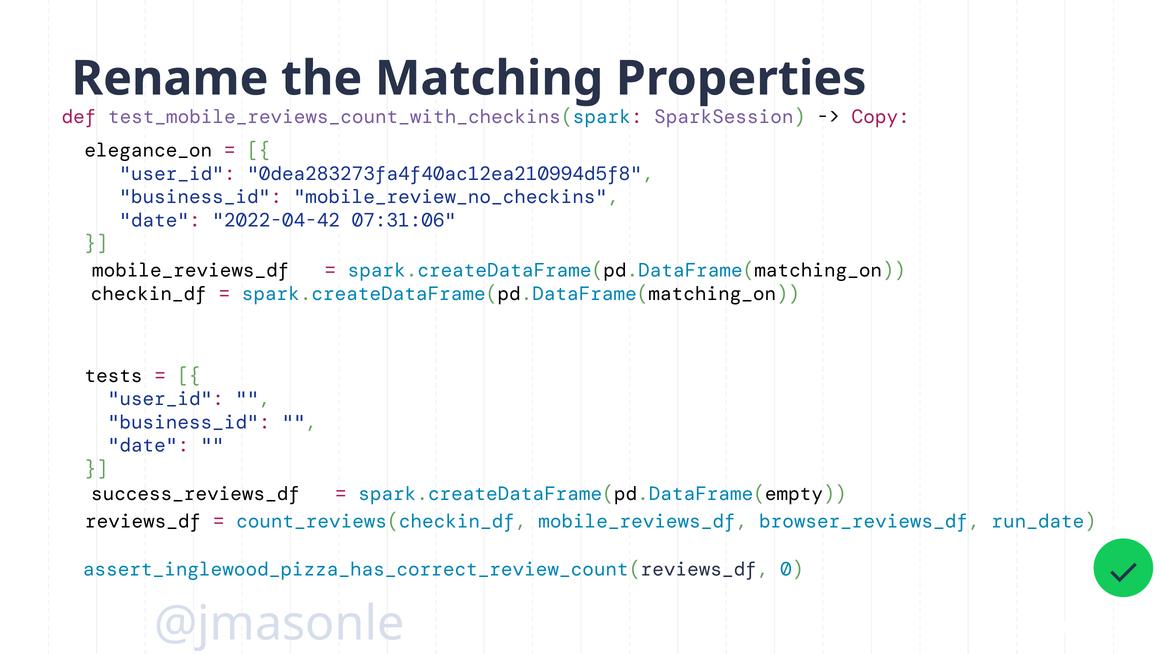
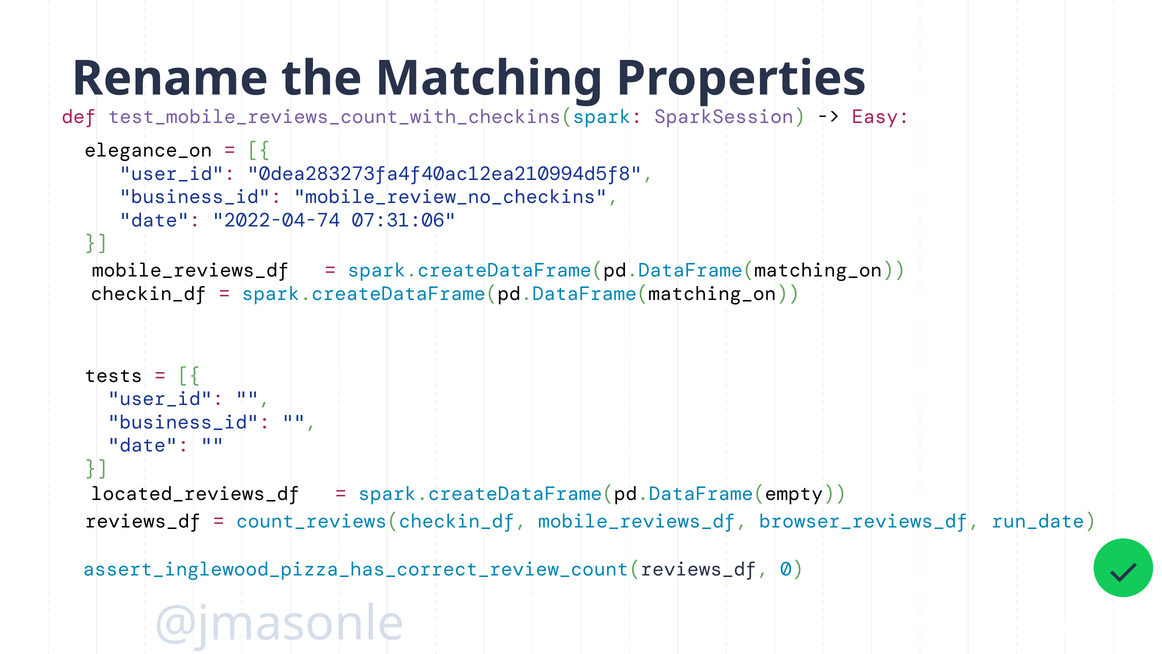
Copy: Copy -> Easy
2022-04-42: 2022-04-42 -> 2022-04-74
success_reviews_df: success_reviews_df -> located_reviews_df
